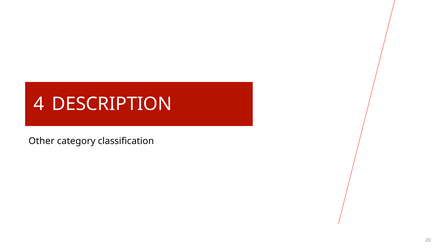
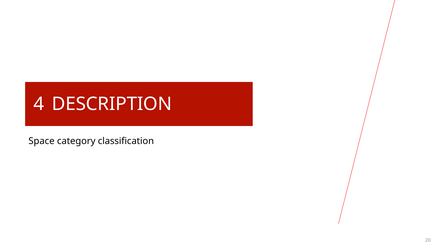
Other: Other -> Space
